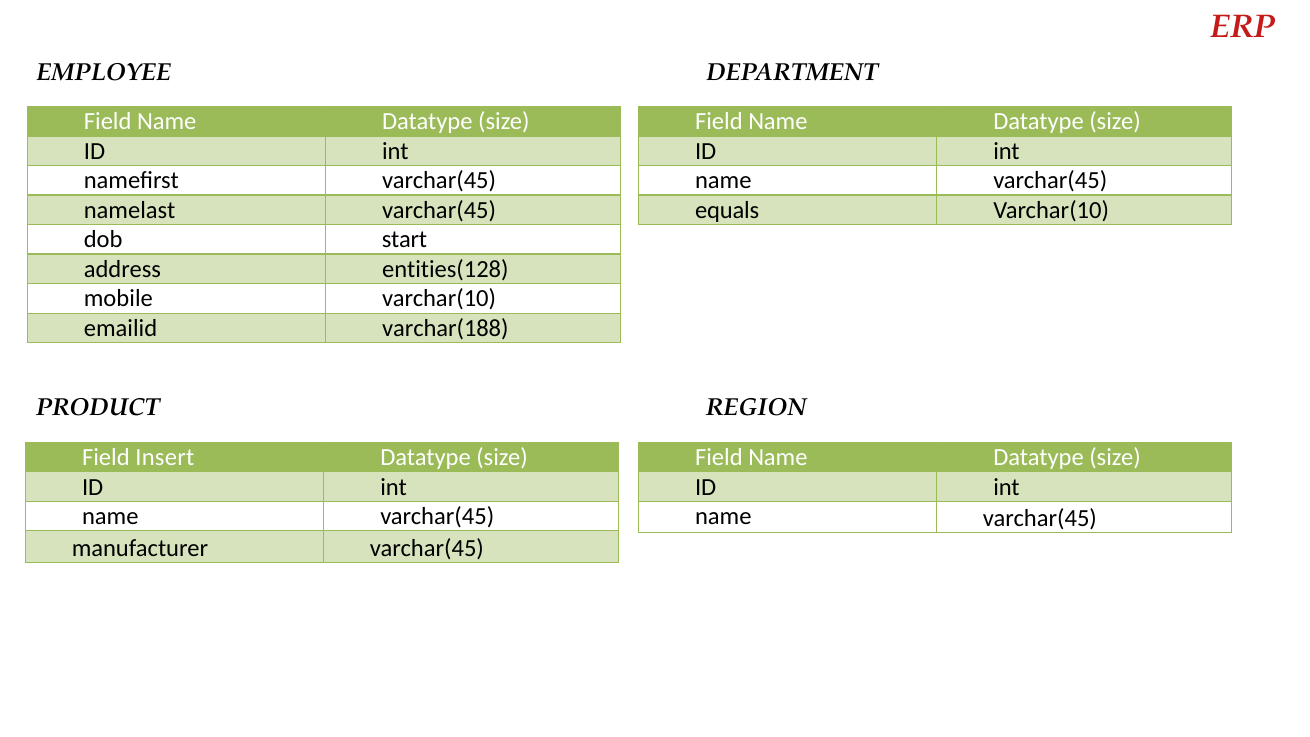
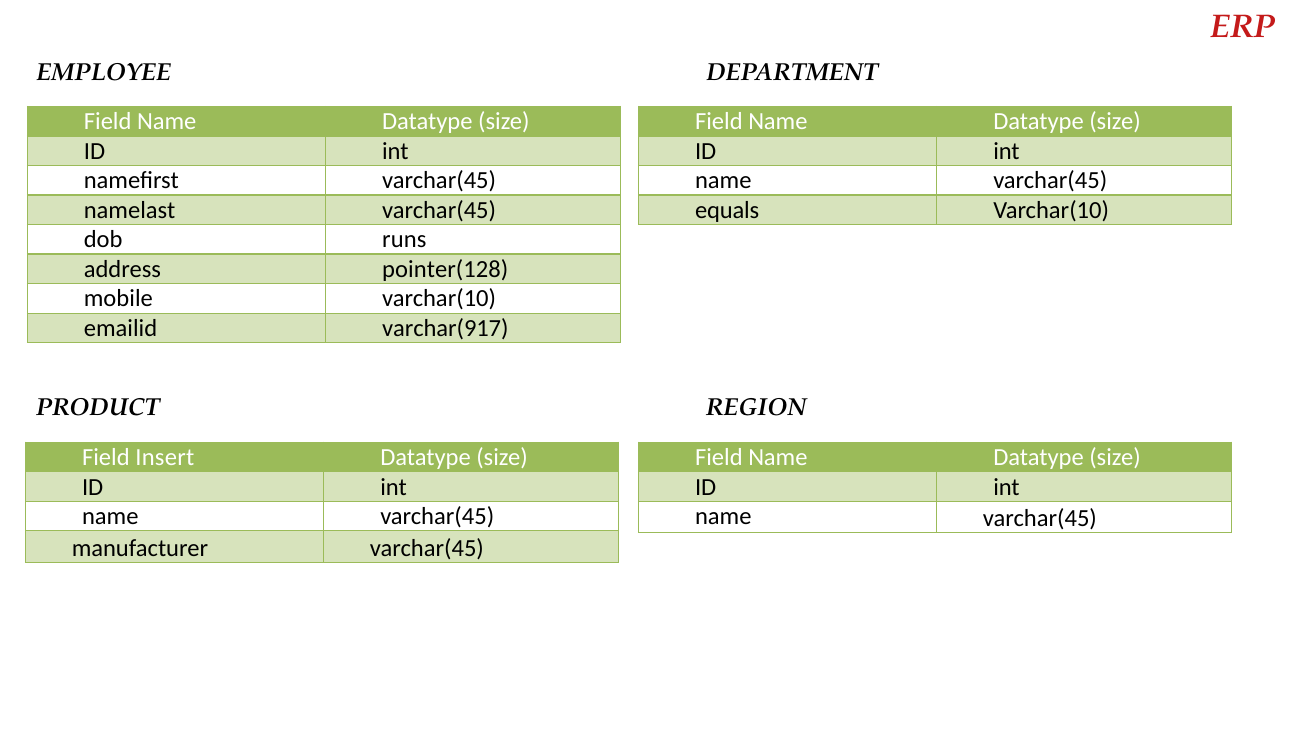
start: start -> runs
entities(128: entities(128 -> pointer(128
varchar(188: varchar(188 -> varchar(917
